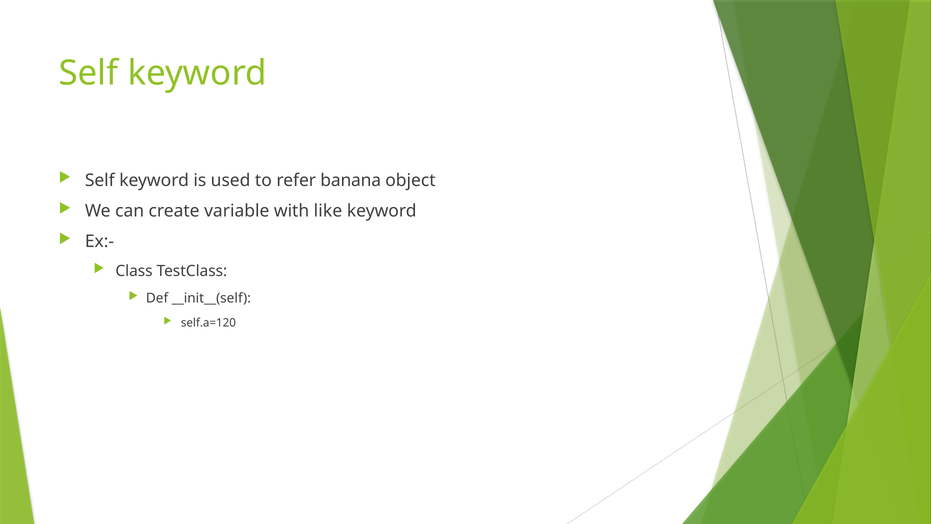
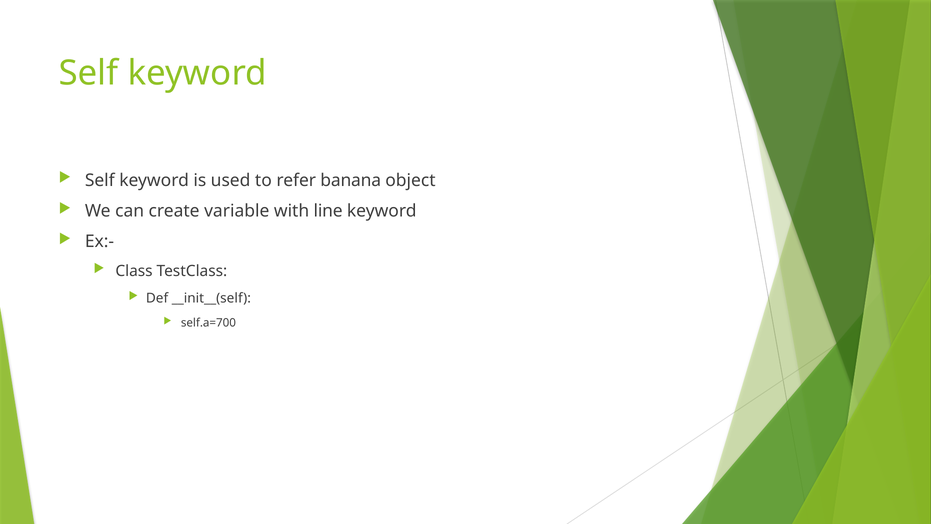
like: like -> line
self.a=120: self.a=120 -> self.a=700
